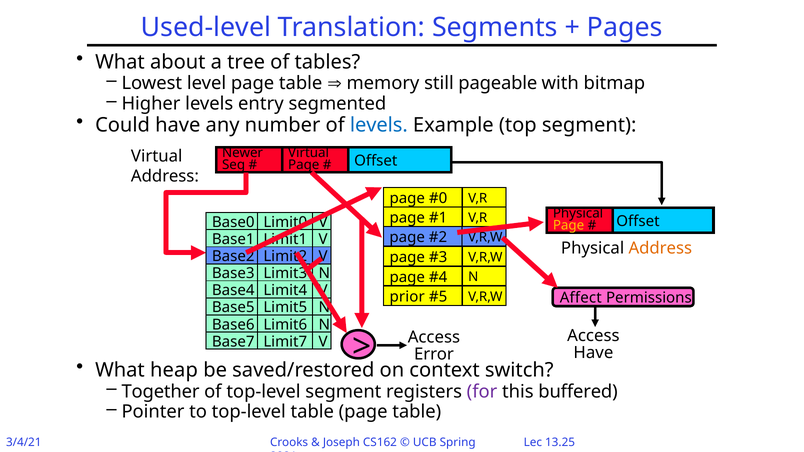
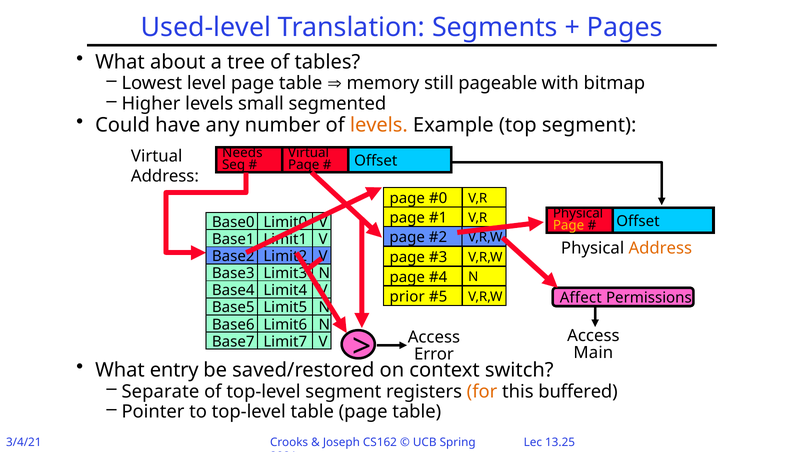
entry: entry -> small
levels at (379, 125) colour: blue -> orange
Newer: Newer -> Needs
Have at (593, 353): Have -> Main
heap: heap -> entry
Together: Together -> Separate
for colour: purple -> orange
